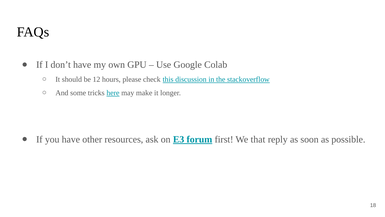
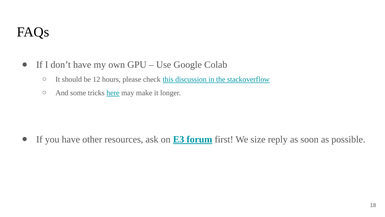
that: that -> size
